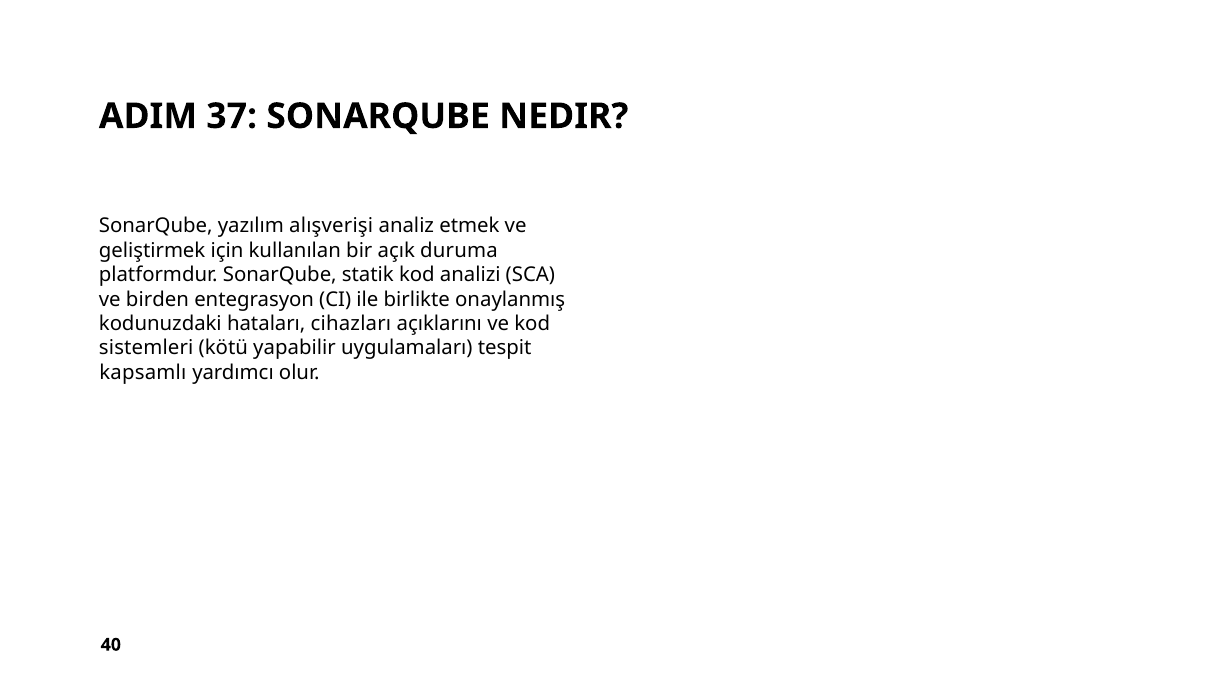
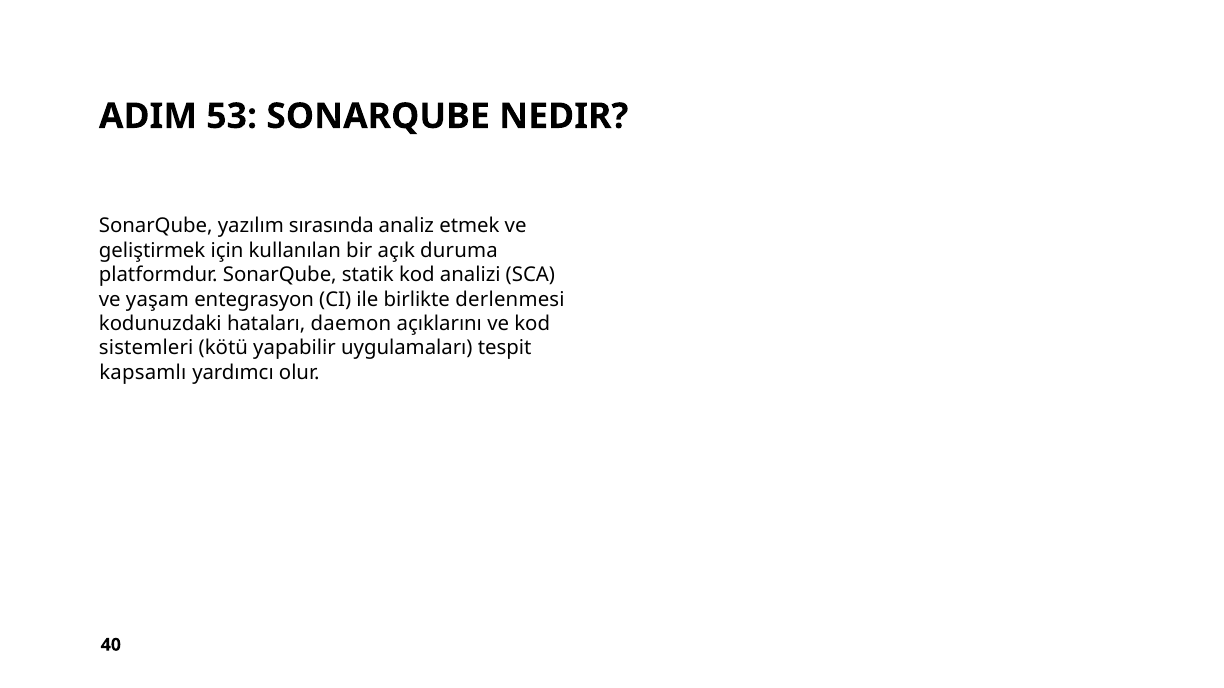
37: 37 -> 53
alışverişi: alışverişi -> sırasında
birden: birden -> yaşam
onaylanmış: onaylanmış -> derlenmesi
cihazları: cihazları -> daemon
